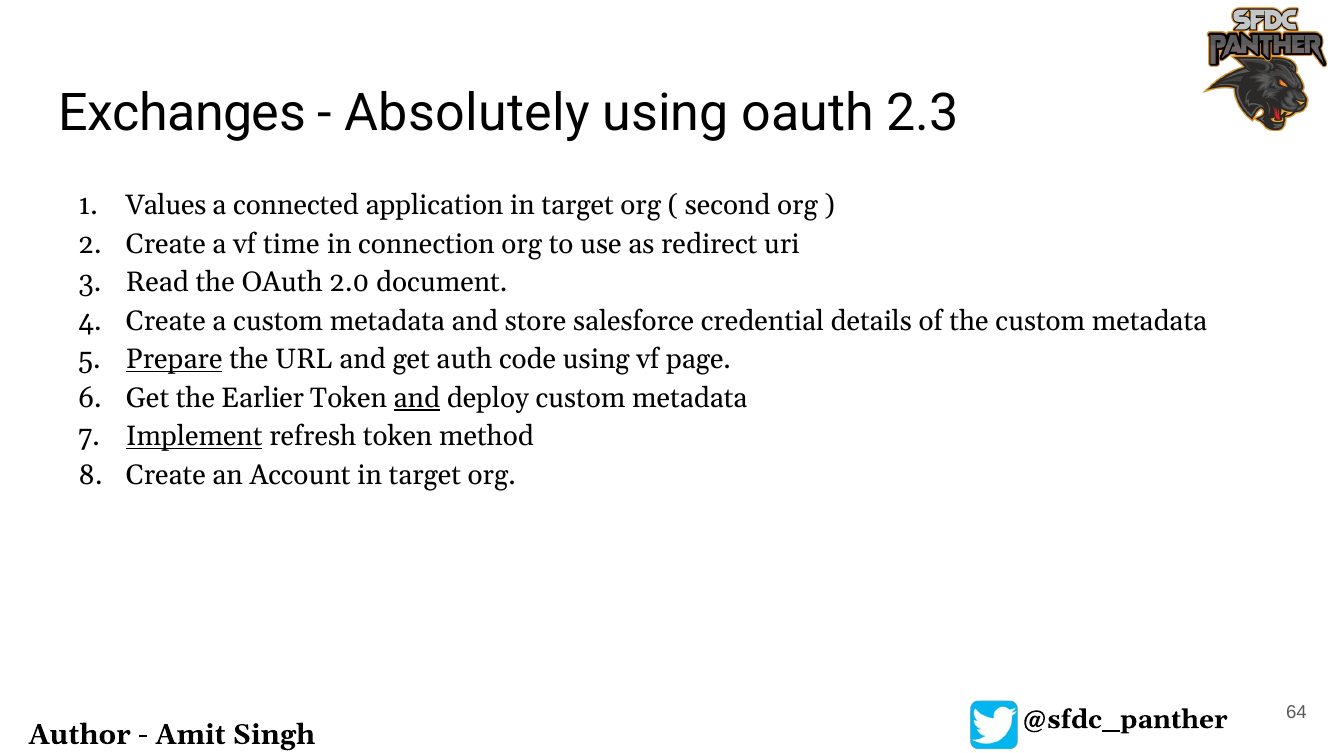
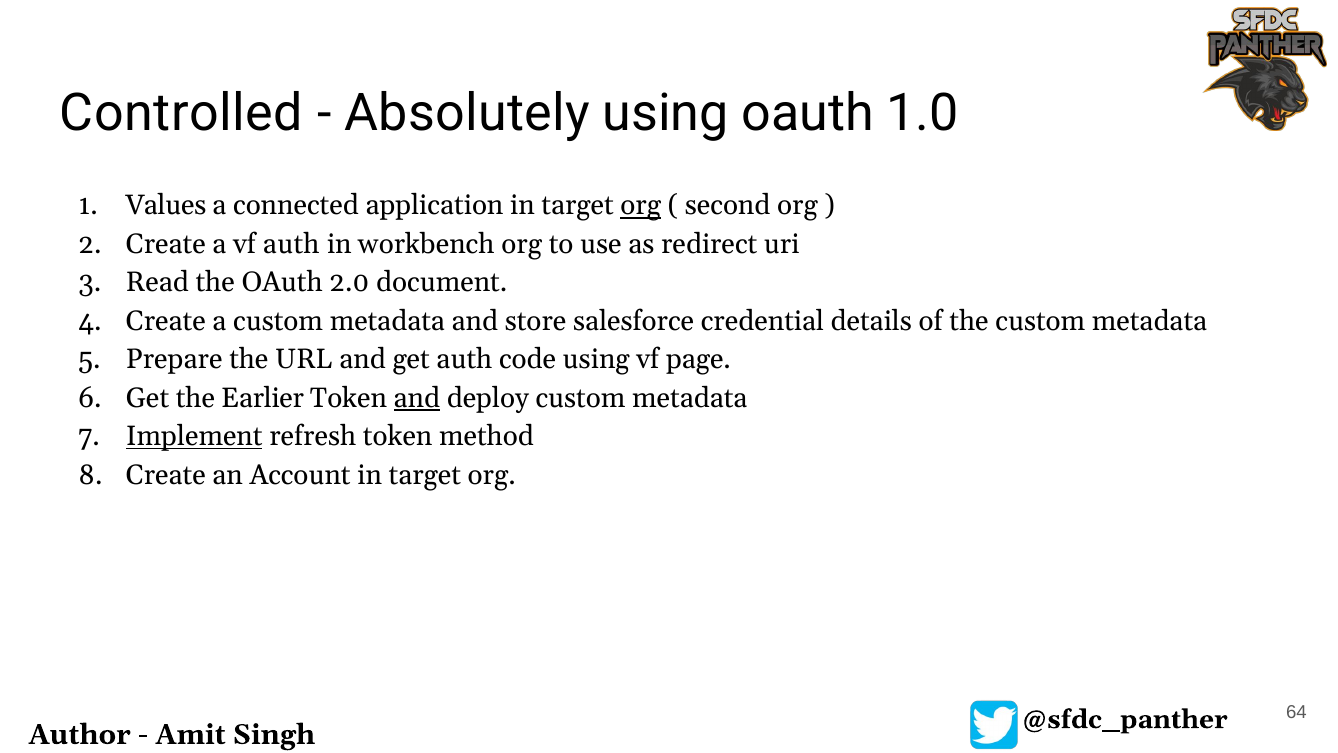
Exchanges: Exchanges -> Controlled
2.3: 2.3 -> 1.0
org at (641, 206) underline: none -> present
vf time: time -> auth
connection: connection -> workbench
Prepare underline: present -> none
